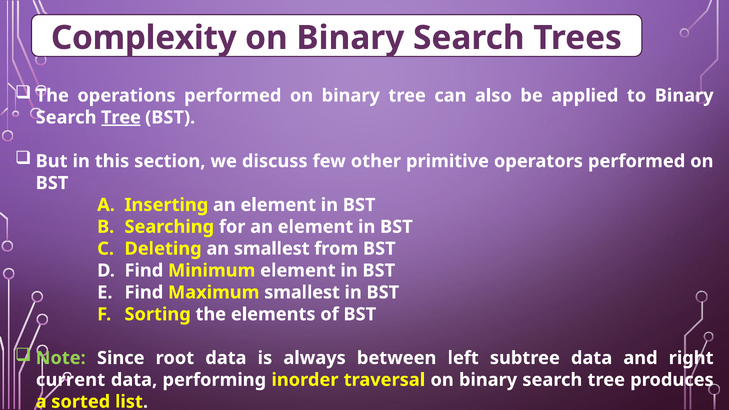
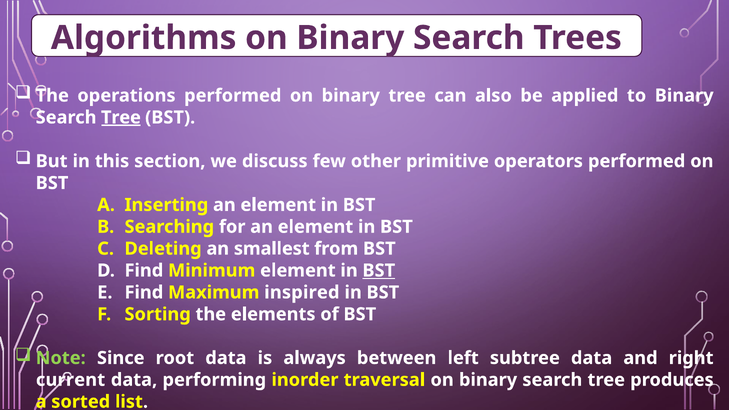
Complexity: Complexity -> Algorithms
BST at (379, 271) underline: none -> present
Maximum smallest: smallest -> inspired
